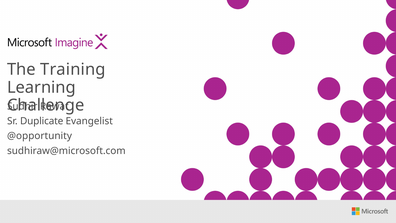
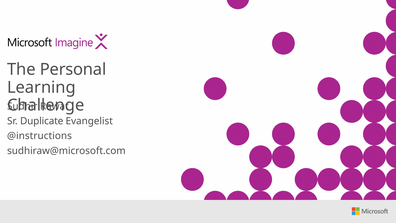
Training: Training -> Personal
@opportunity: @opportunity -> @instructions
